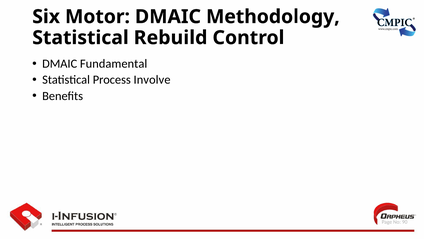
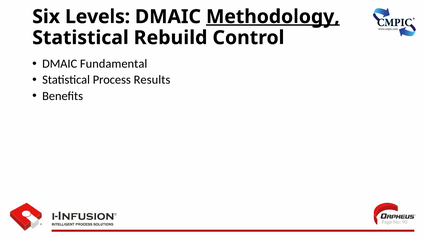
Motor: Motor -> Levels
Methodology underline: none -> present
Involve: Involve -> Results
